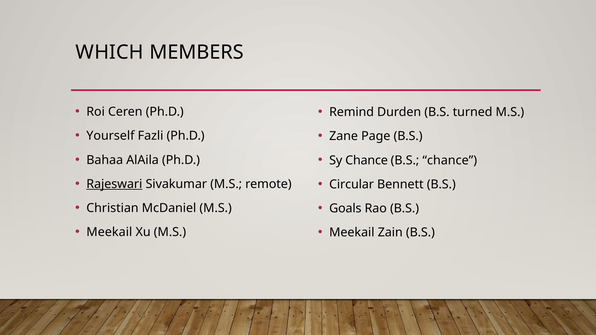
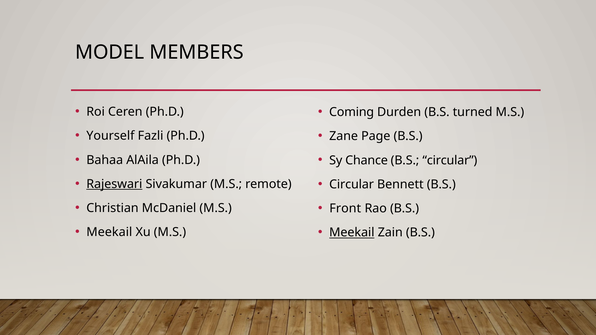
WHICH: WHICH -> MODEL
Remind: Remind -> Coming
B.S chance: chance -> circular
Goals: Goals -> Front
Meekail at (352, 233) underline: none -> present
